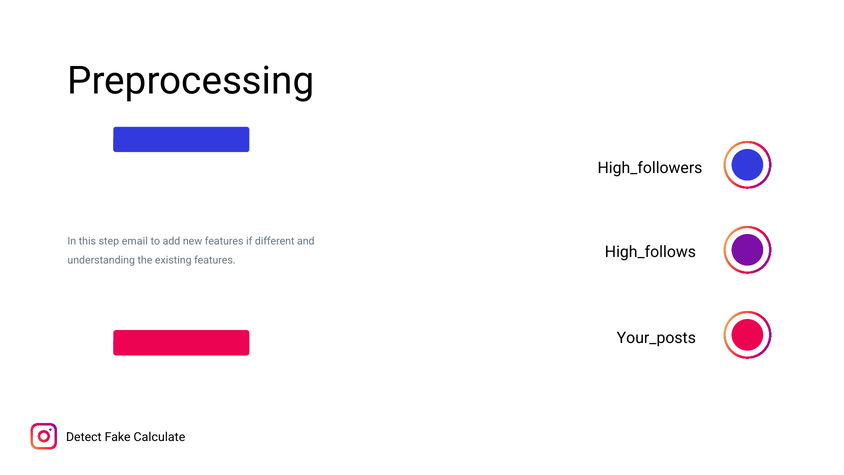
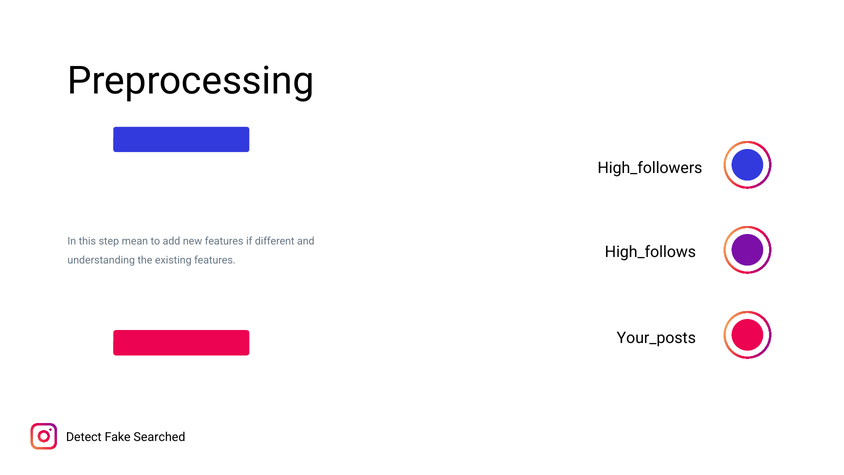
email: email -> mean
Calculate: Calculate -> Searched
